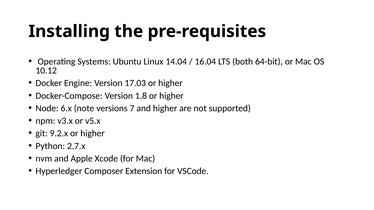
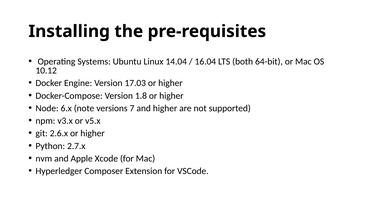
9.2.x: 9.2.x -> 2.6.x
